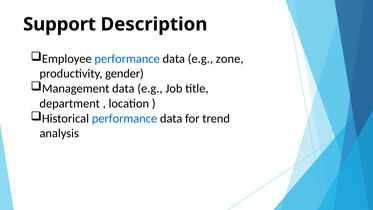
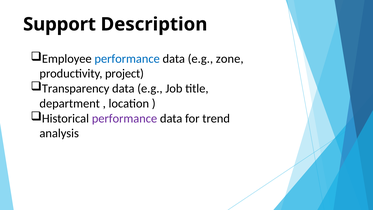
gender: gender -> project
Management: Management -> Transparency
performance at (124, 118) colour: blue -> purple
